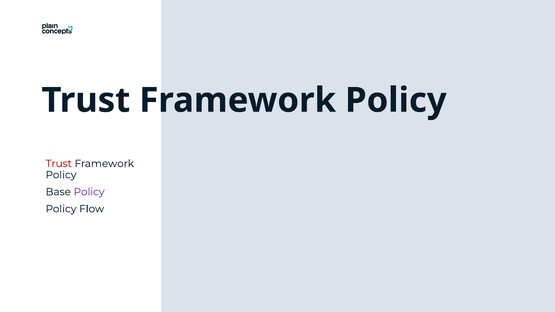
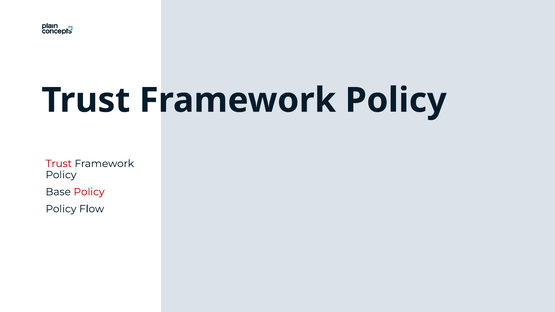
Policy at (89, 192) colour: purple -> red
